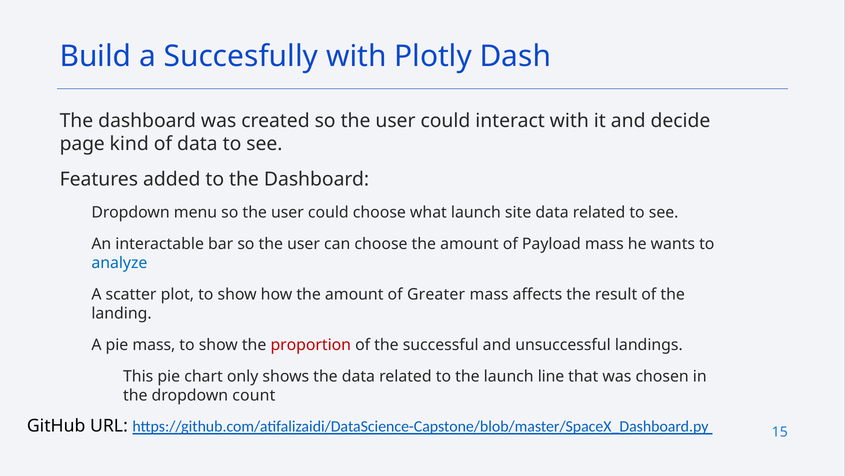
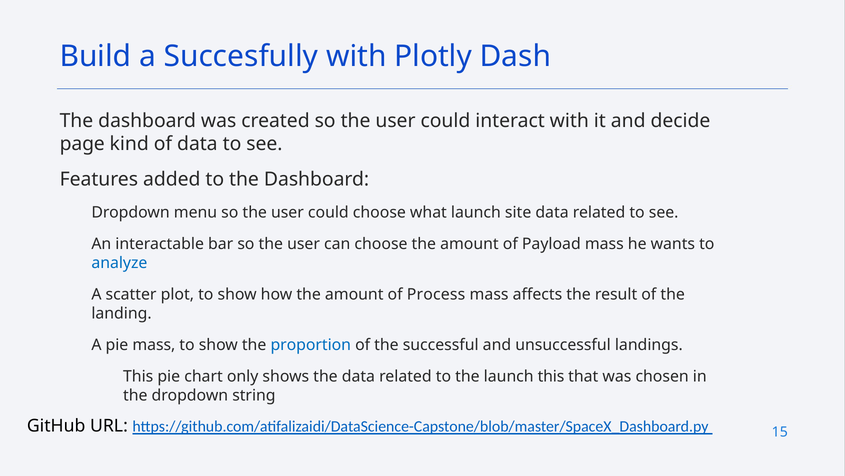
Greater: Greater -> Process
proportion colour: red -> blue
launch line: line -> this
count: count -> string
